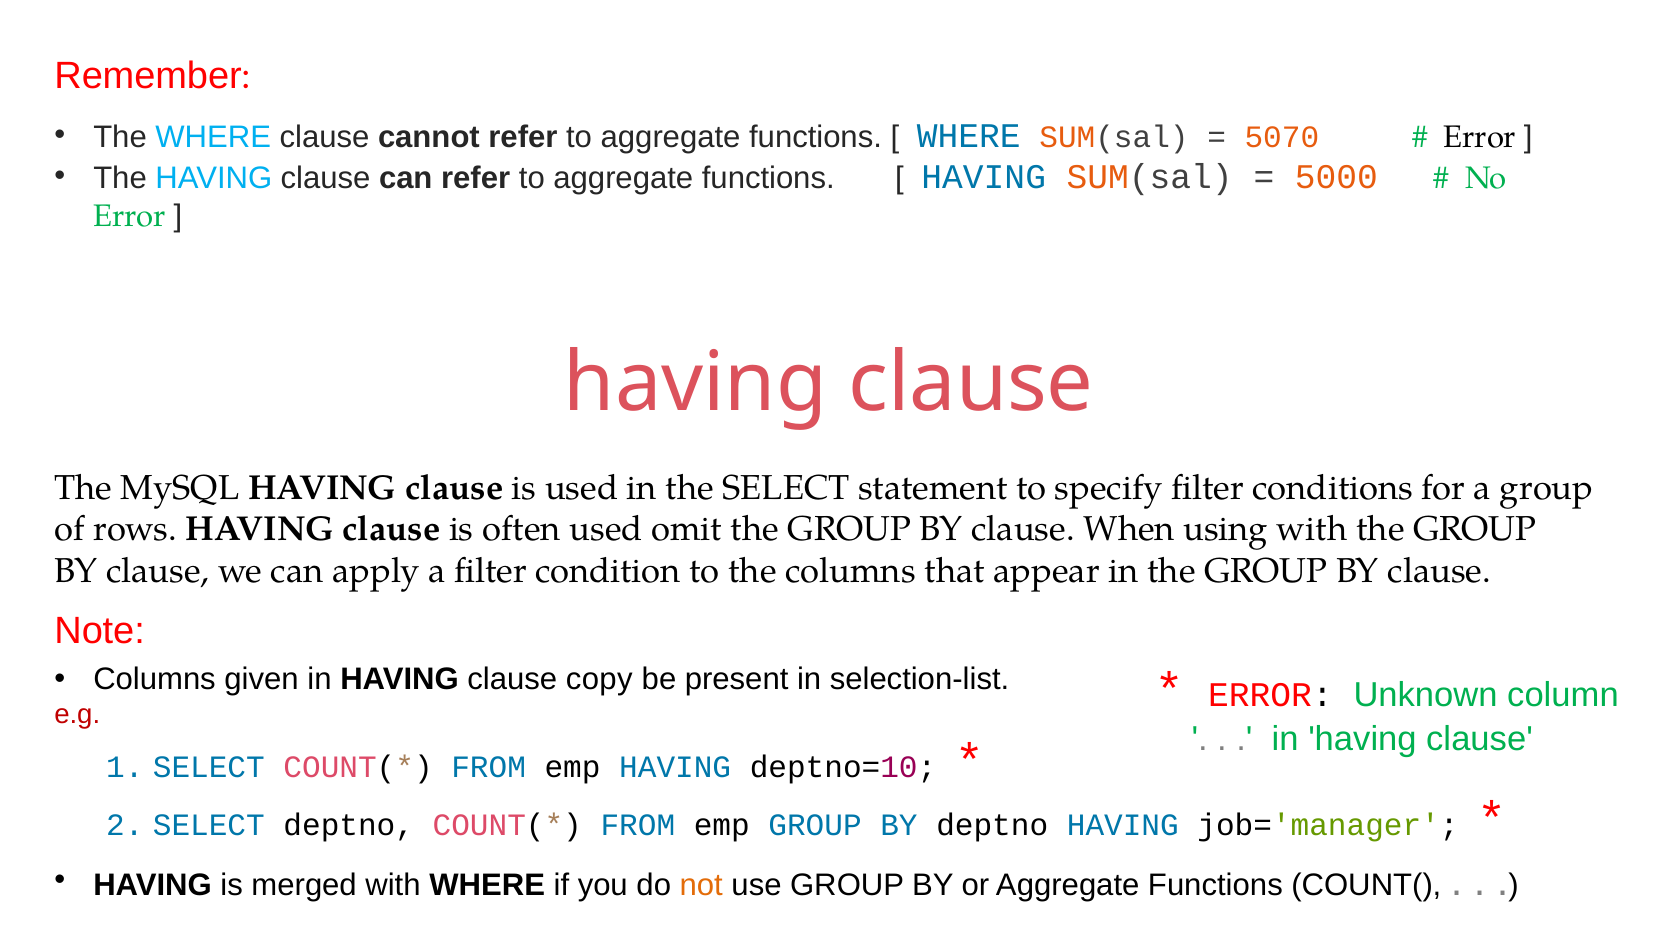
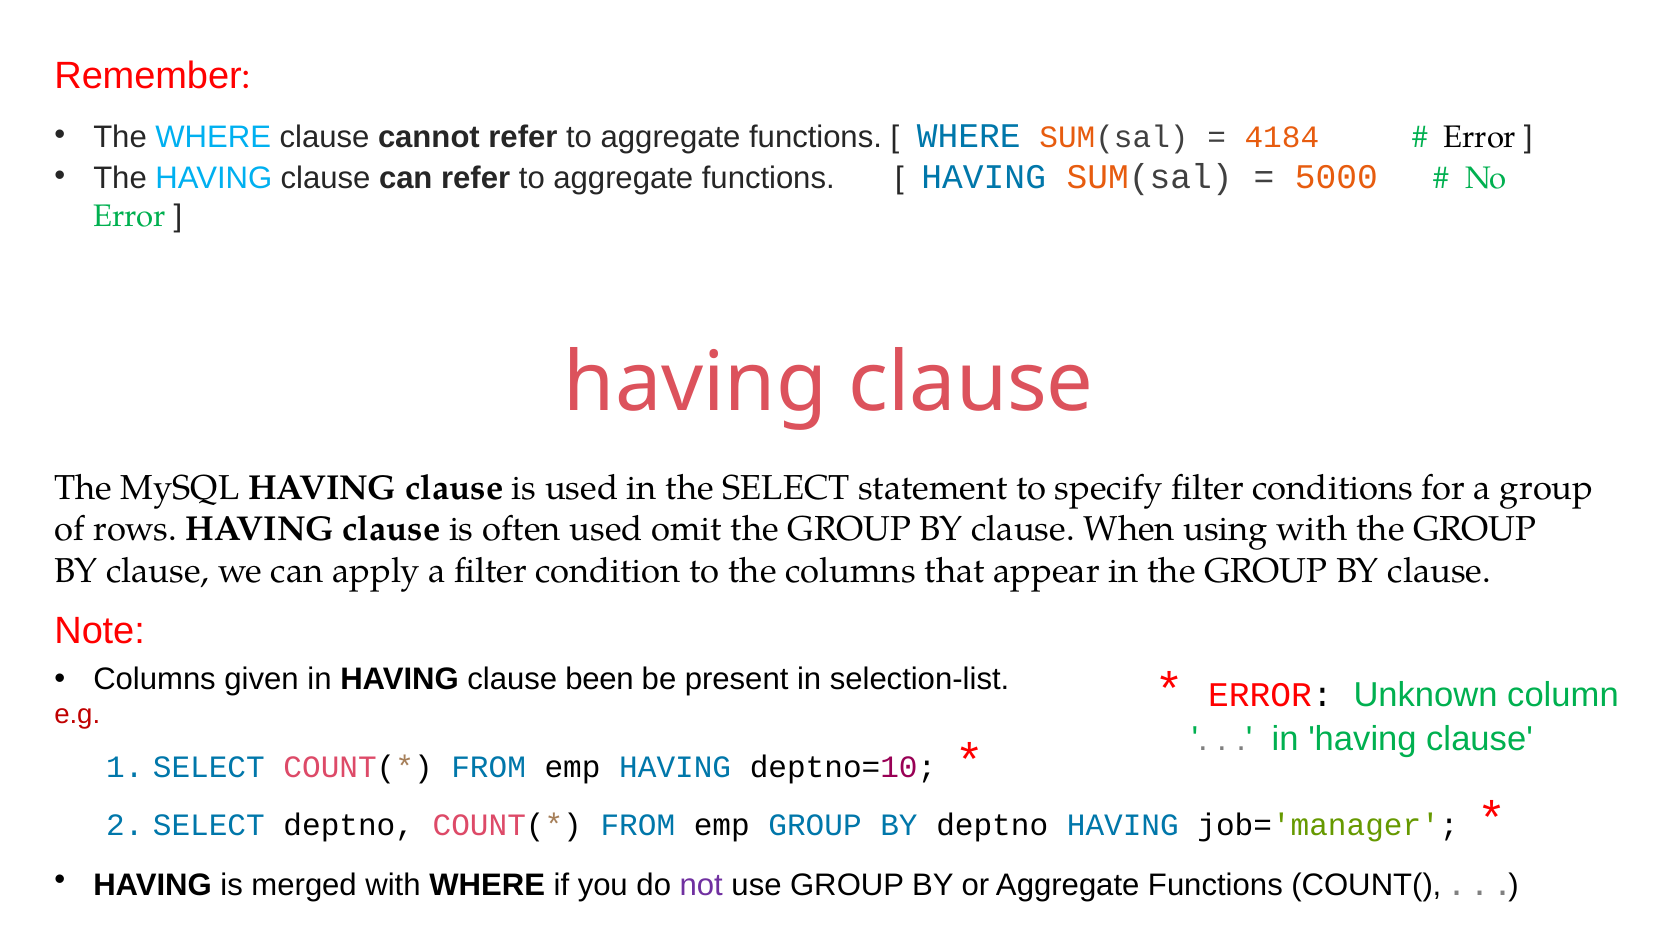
5070: 5070 -> 4184
copy: copy -> been
not colour: orange -> purple
